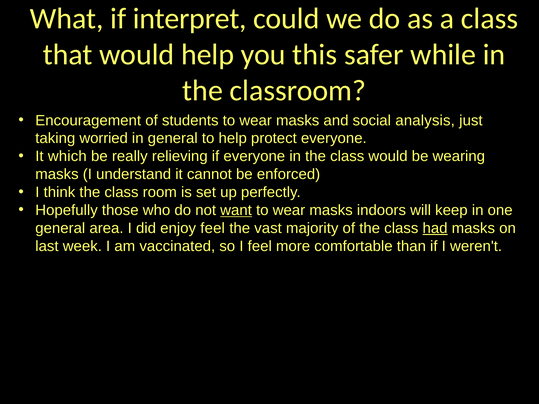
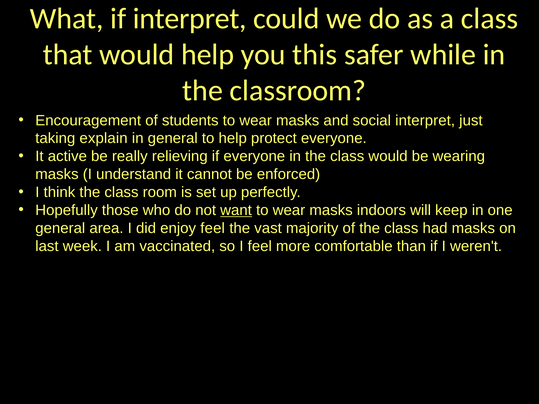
social analysis: analysis -> interpret
worried: worried -> explain
which: which -> active
had underline: present -> none
